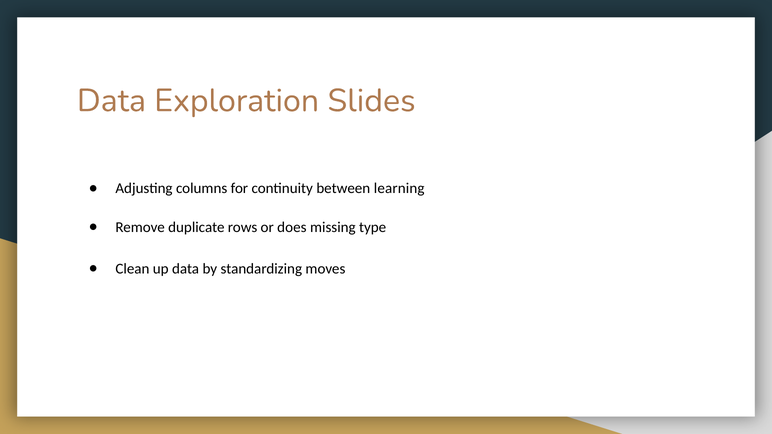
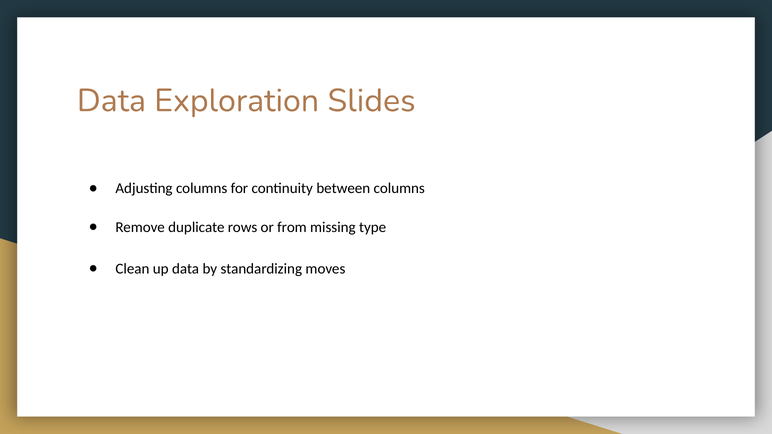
between learning: learning -> columns
does: does -> from
